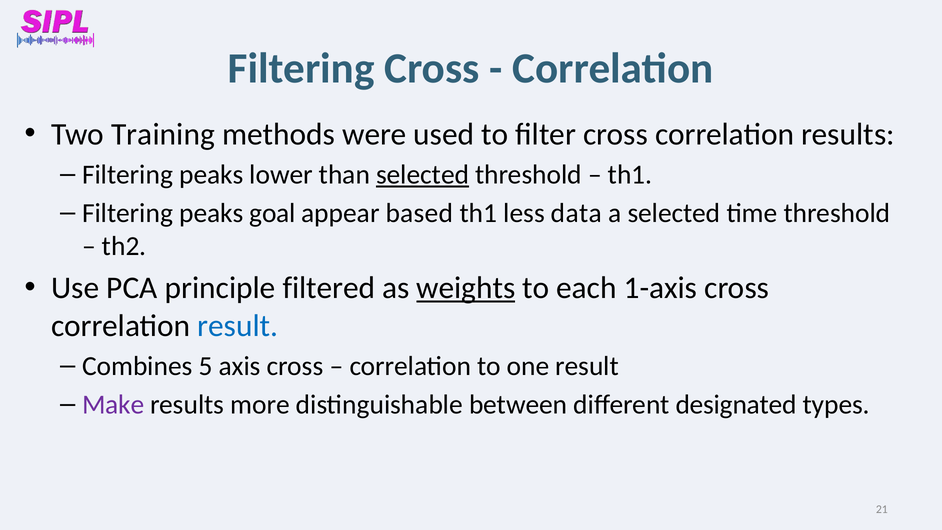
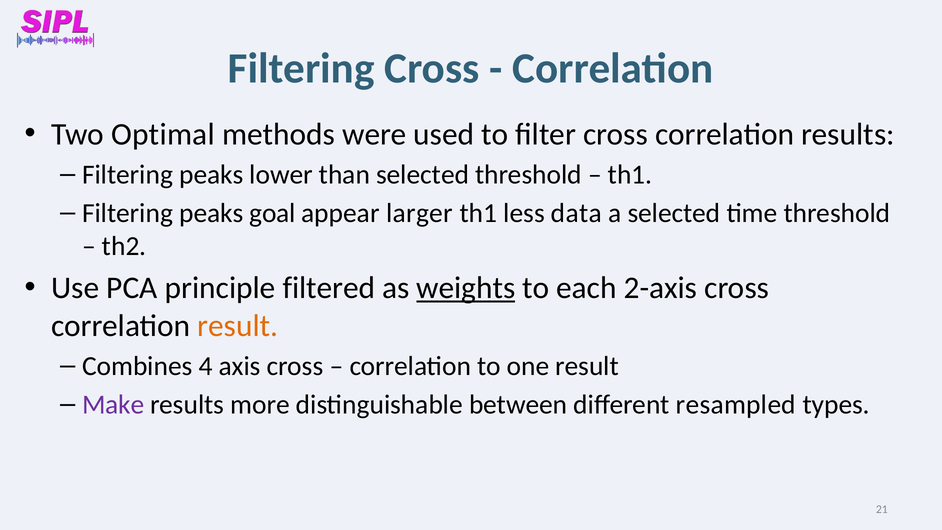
Training: Training -> Optimal
selected at (423, 175) underline: present -> none
based: based -> larger
1-axis: 1-axis -> 2-axis
result at (238, 326) colour: blue -> orange
5: 5 -> 4
designated: designated -> resampled
